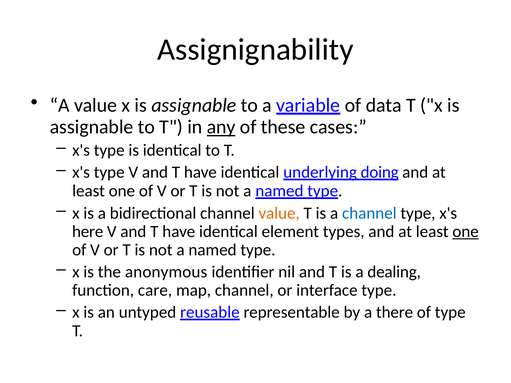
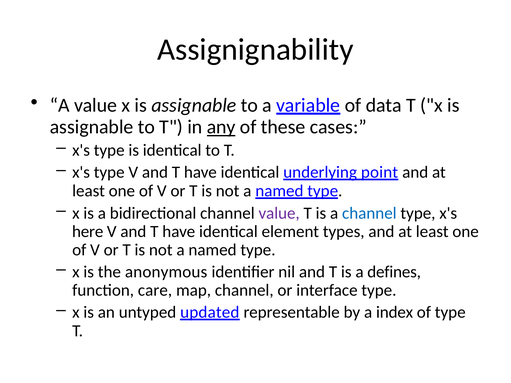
doing: doing -> point
value at (279, 213) colour: orange -> purple
one at (466, 232) underline: present -> none
dealing: dealing -> defines
reusable: reusable -> updated
there: there -> index
